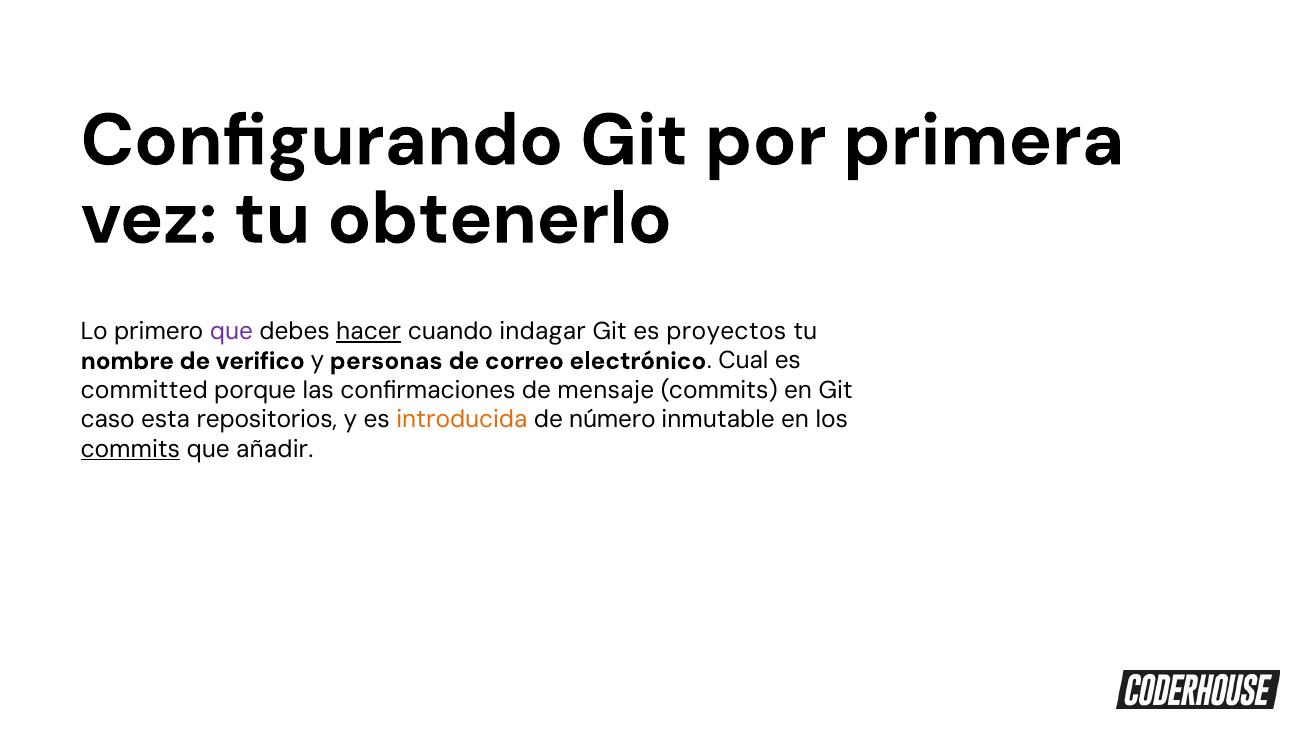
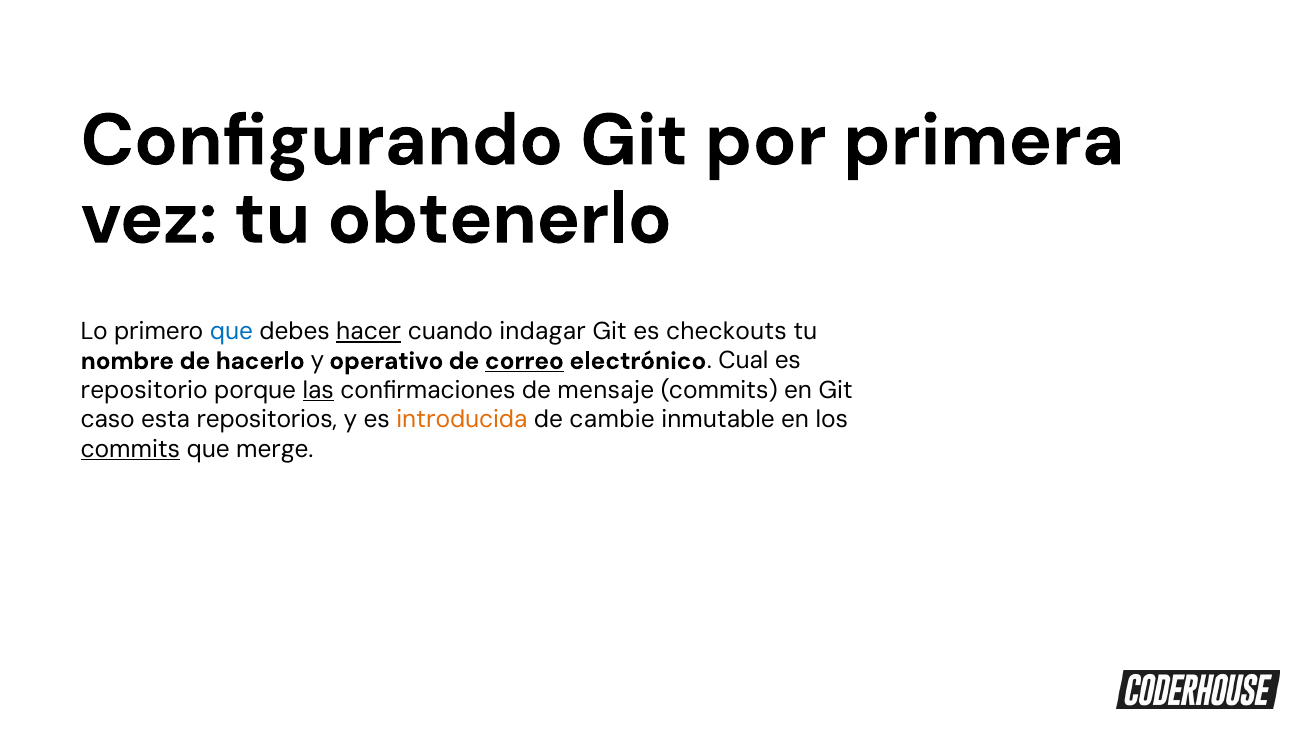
que at (231, 331) colour: purple -> blue
proyectos: proyectos -> checkouts
verifico: verifico -> hacerlo
personas: personas -> operativo
correo underline: none -> present
committed: committed -> repositorio
las underline: none -> present
número: número -> cambie
añadir: añadir -> merge
